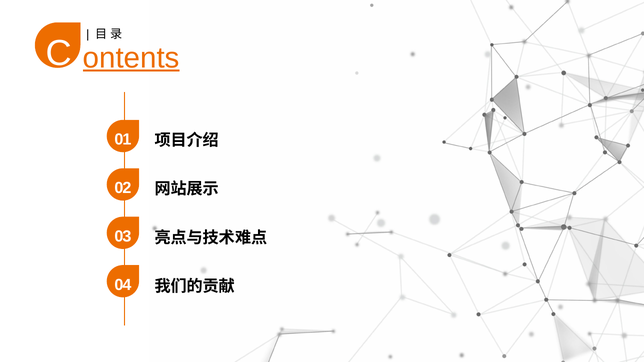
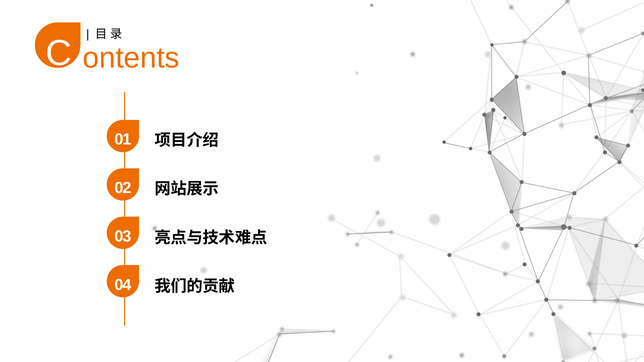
ontents underline: present -> none
